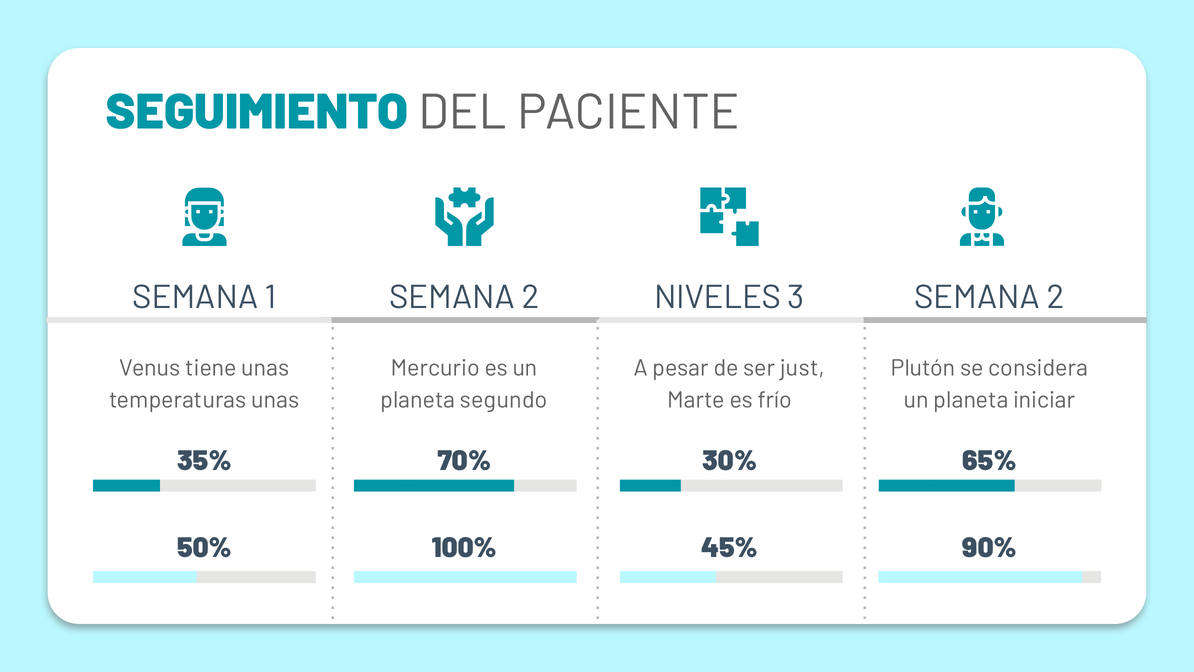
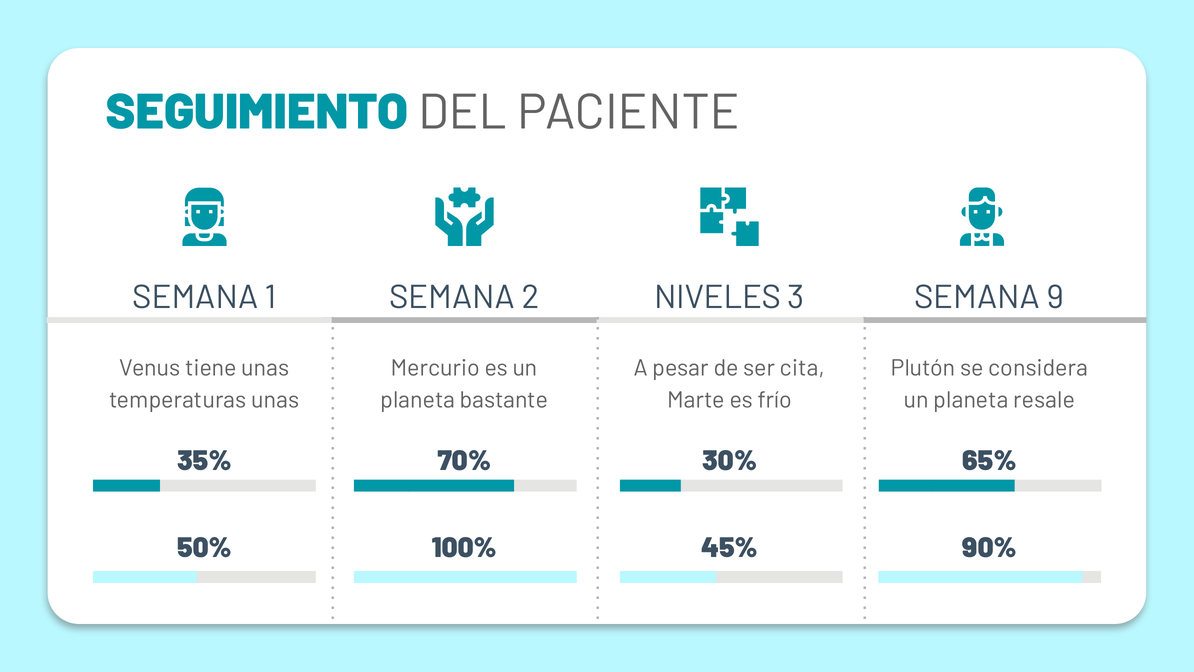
2 at (1056, 297): 2 -> 9
just: just -> cita
segundo: segundo -> bastante
iniciar: iniciar -> resale
